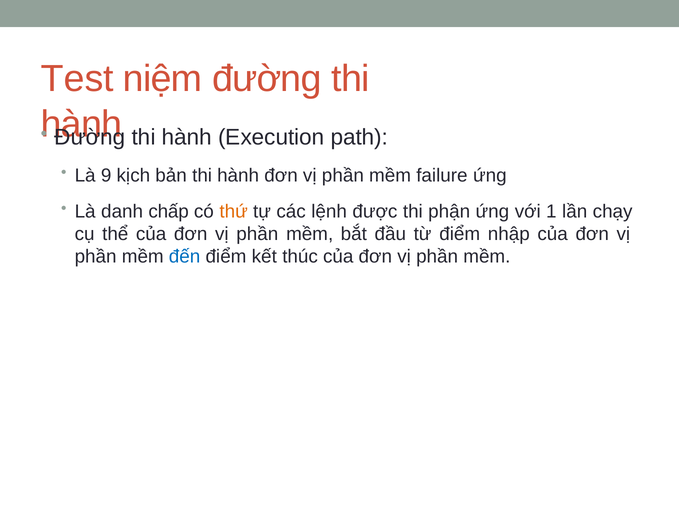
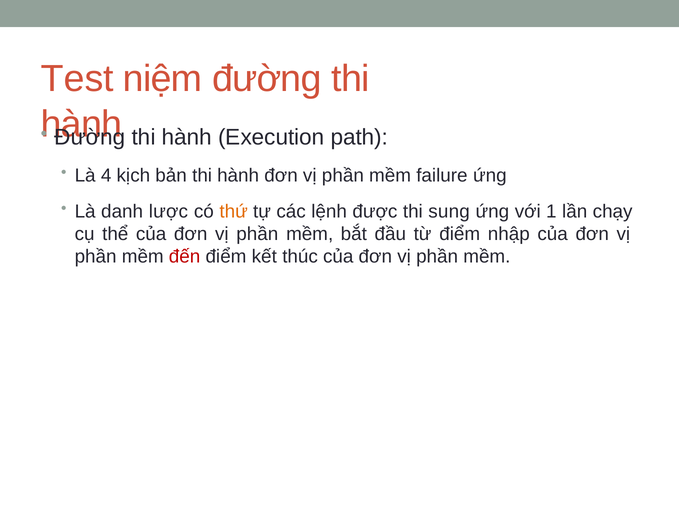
9: 9 -> 4
chấp: chấp -> lược
phận: phận -> sung
đến colour: blue -> red
